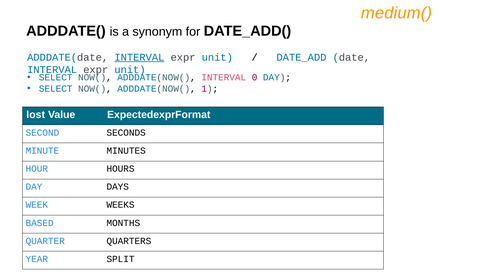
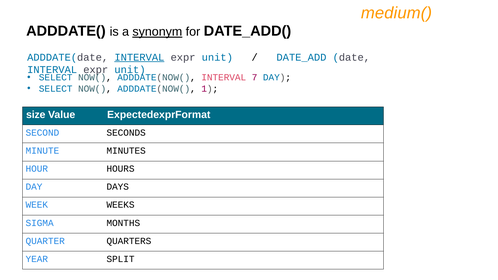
synonym underline: none -> present
0: 0 -> 7
lost: lost -> size
BASED: BASED -> SIGMA
